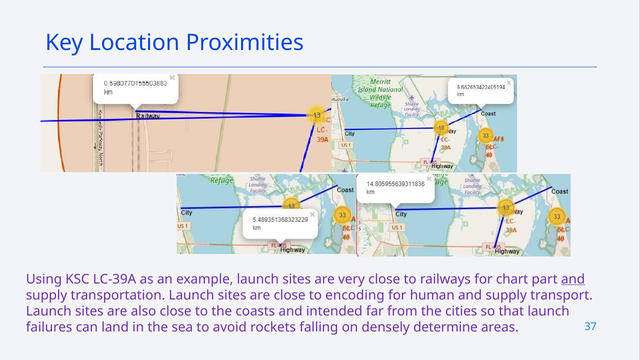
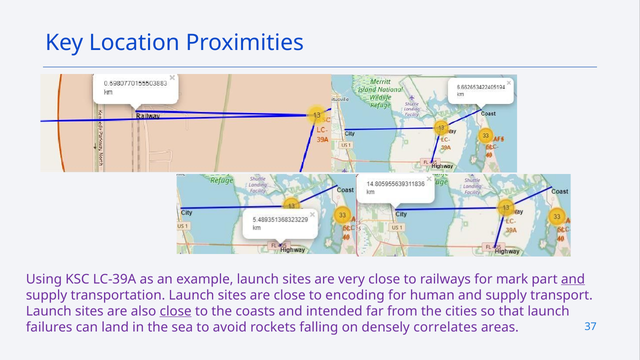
chart: chart -> mark
close at (176, 311) underline: none -> present
determine: determine -> correlates
